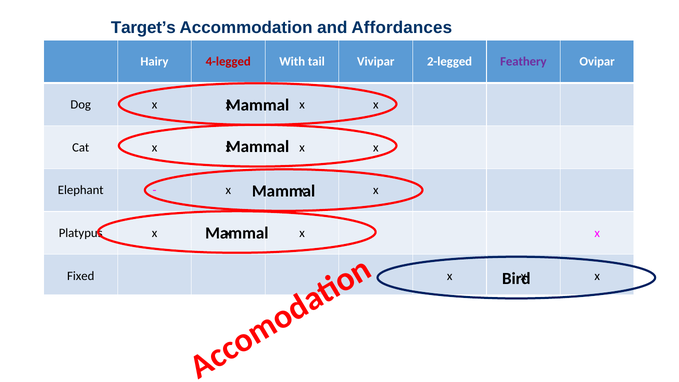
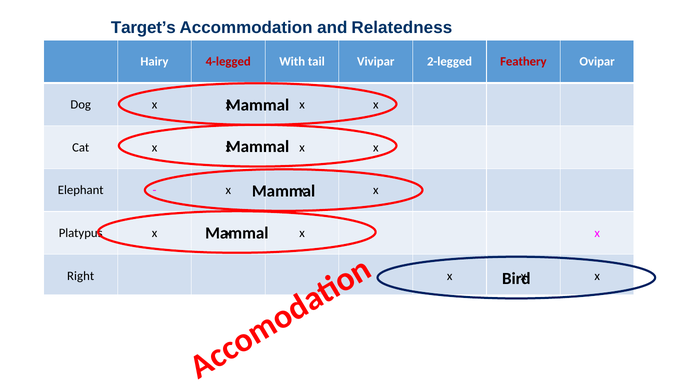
Affordances: Affordances -> Relatedness
Feathery colour: purple -> red
Fixed: Fixed -> Right
